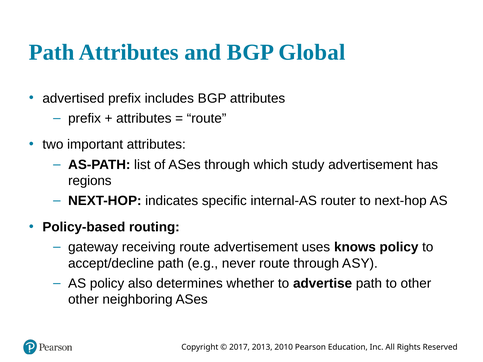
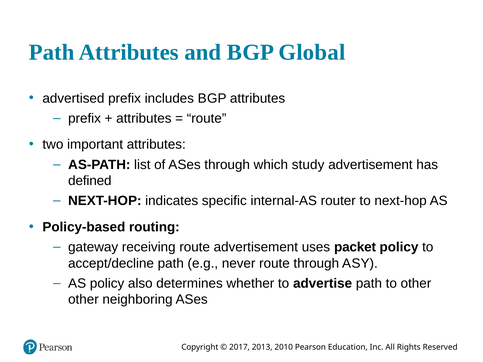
regions: regions -> defined
knows: knows -> packet
